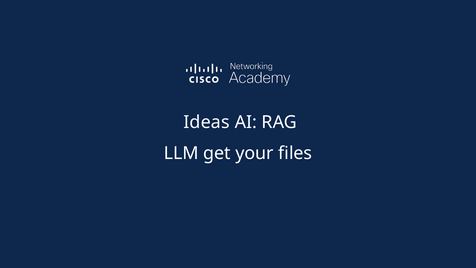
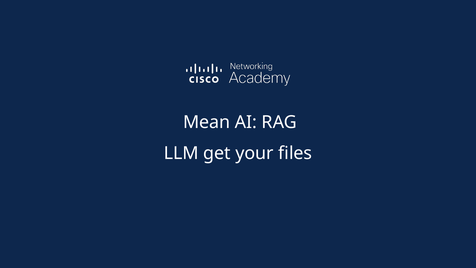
Ideas: Ideas -> Mean
